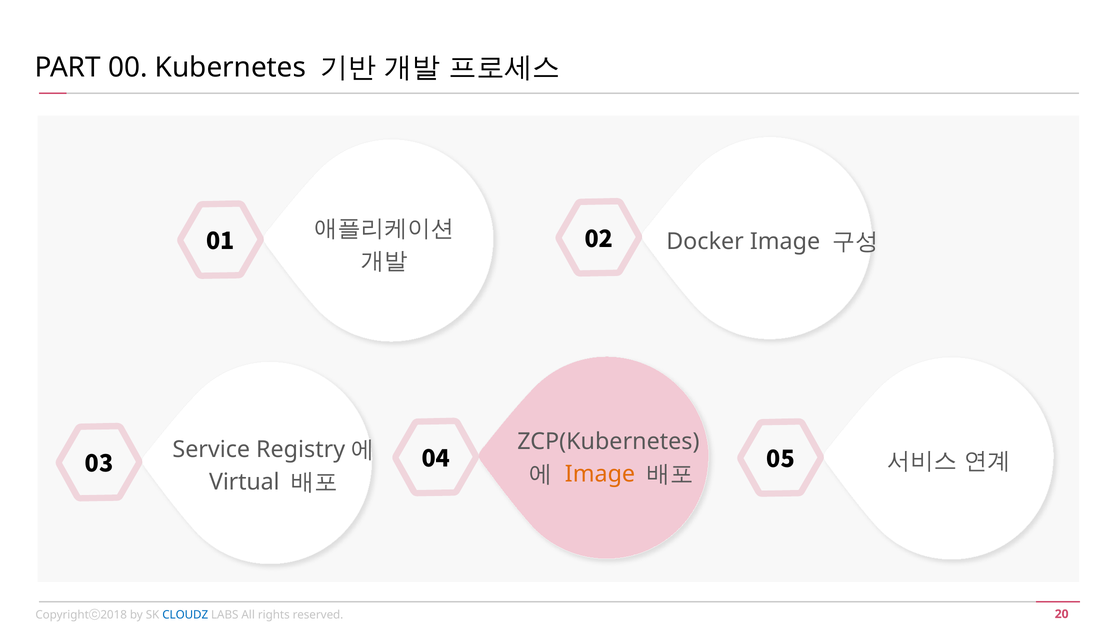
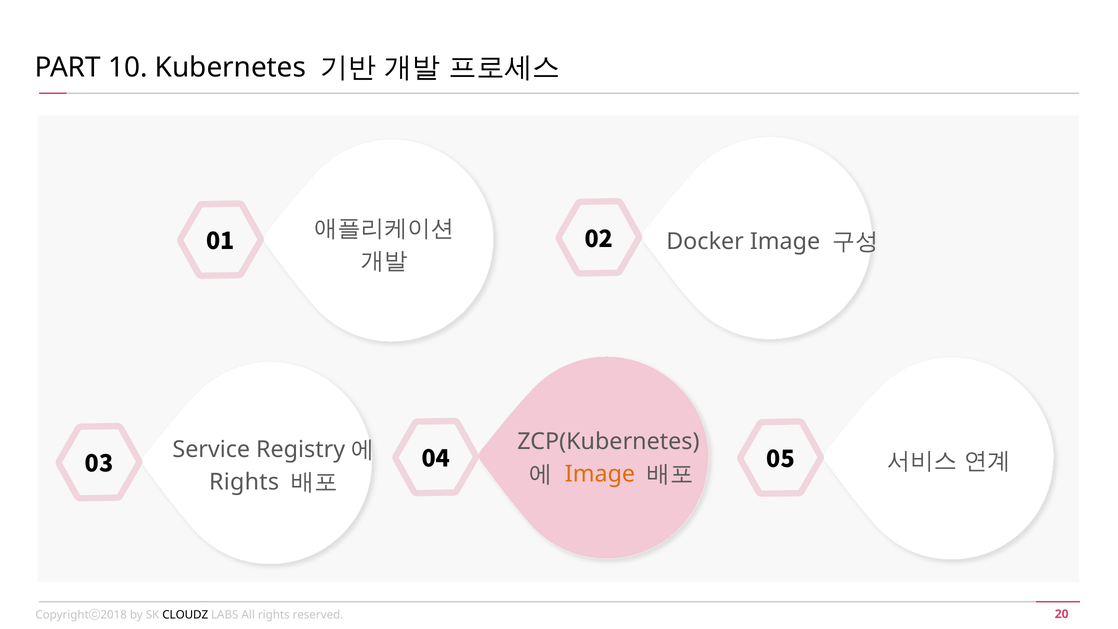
00: 00 -> 10
Virtual at (244, 482): Virtual -> Rights
CLOUDZ colour: blue -> black
